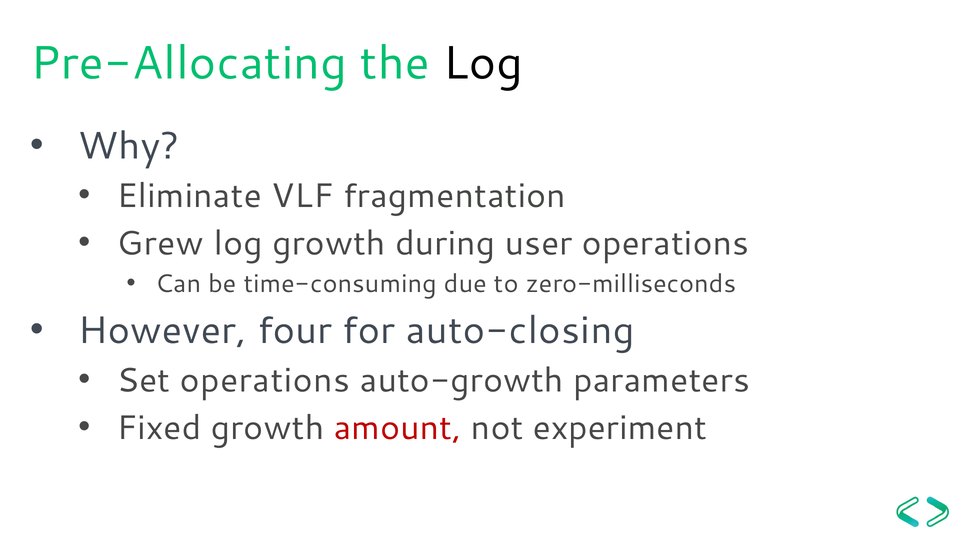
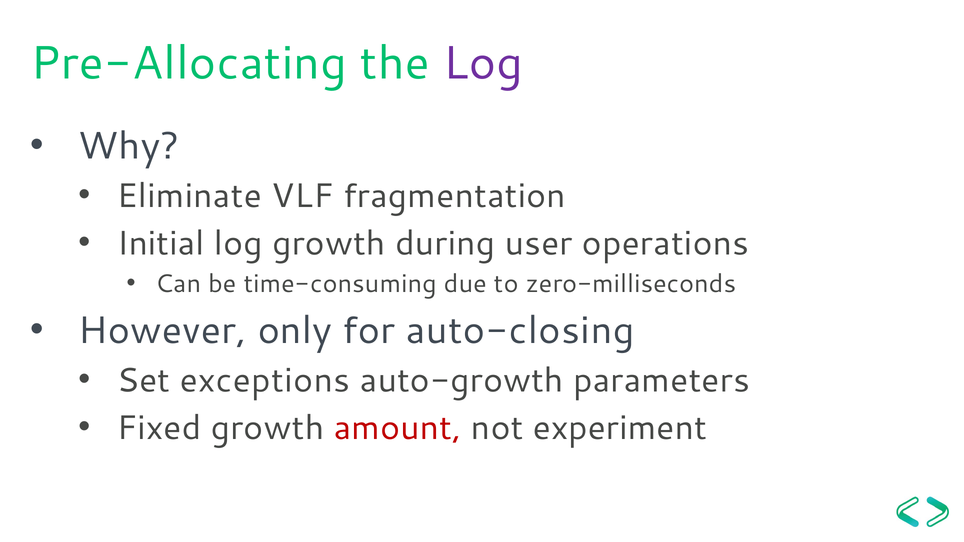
Log at (483, 64) colour: black -> purple
Grew: Grew -> Initial
four: four -> only
Set operations: operations -> exceptions
